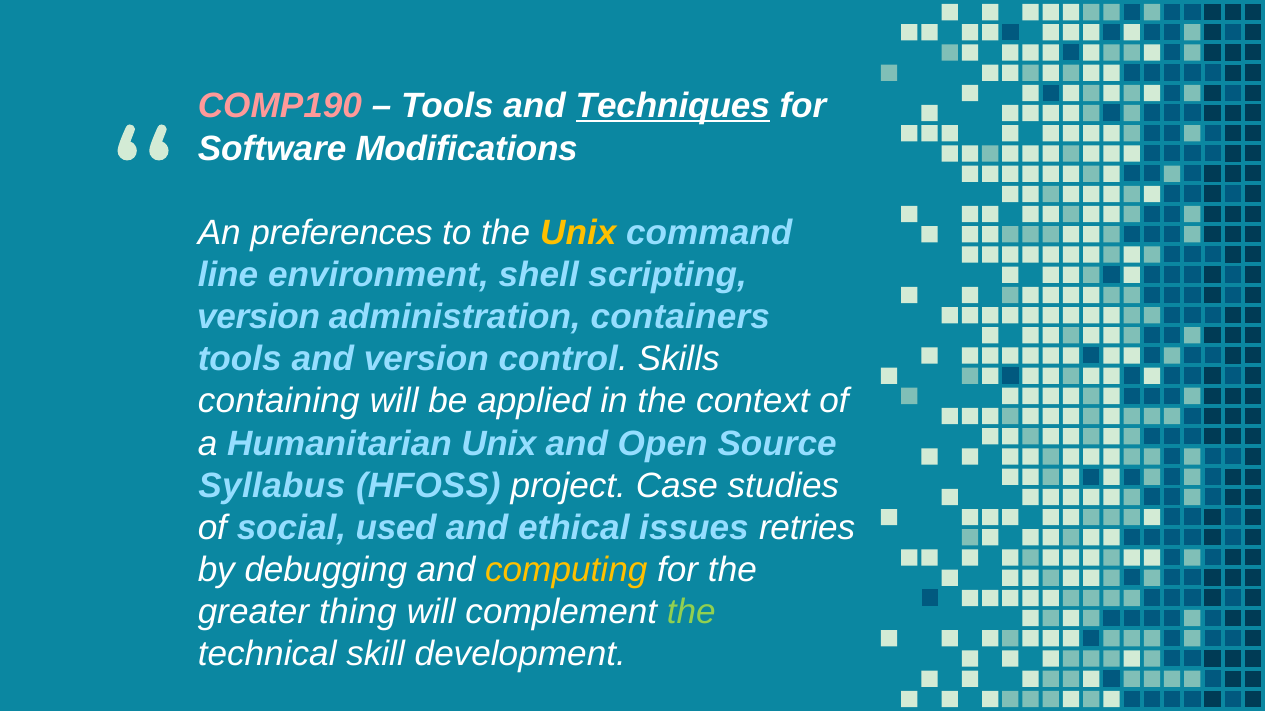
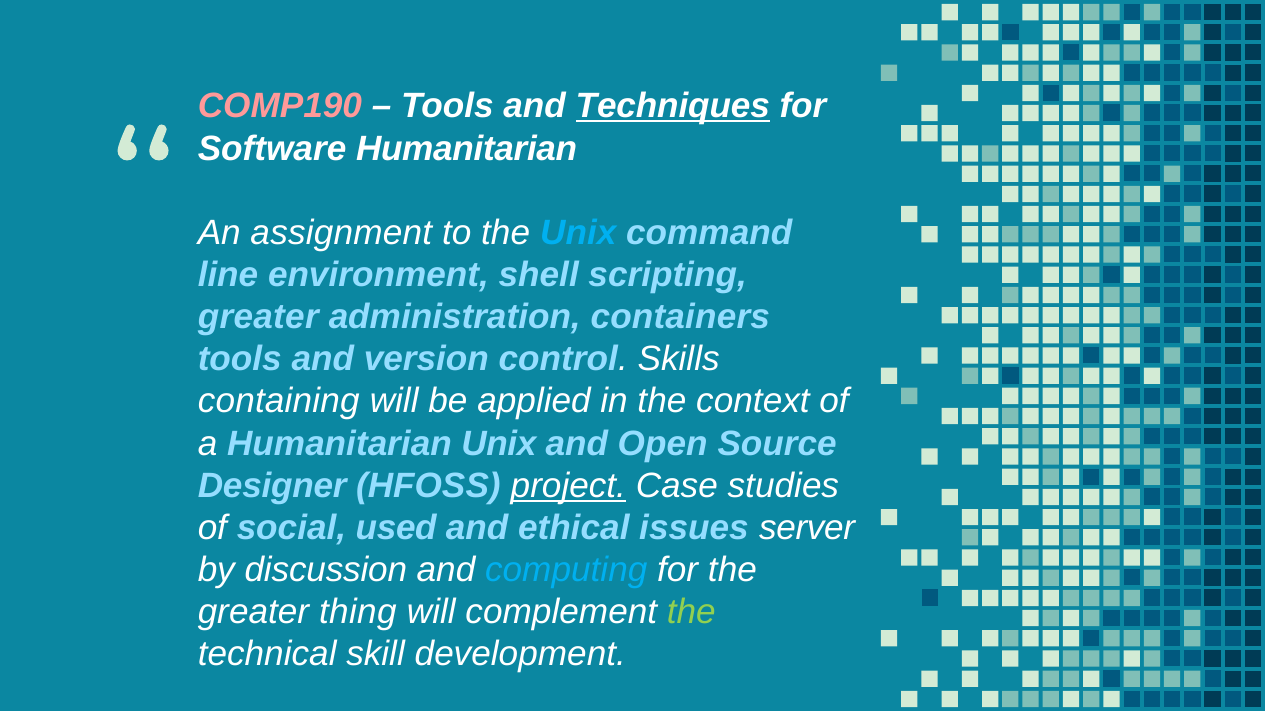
Software Modifications: Modifications -> Humanitarian
preferences: preferences -> assignment
Unix at (578, 233) colour: yellow -> light blue
version at (259, 317): version -> greater
Syllabus: Syllabus -> Designer
project underline: none -> present
retries: retries -> server
debugging: debugging -> discussion
computing colour: yellow -> light blue
